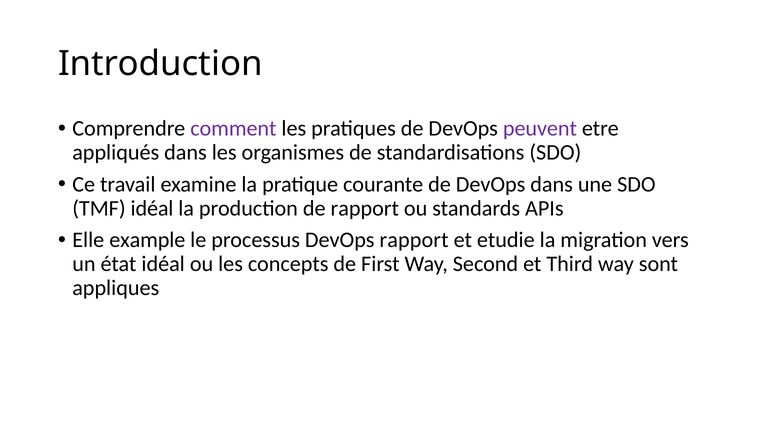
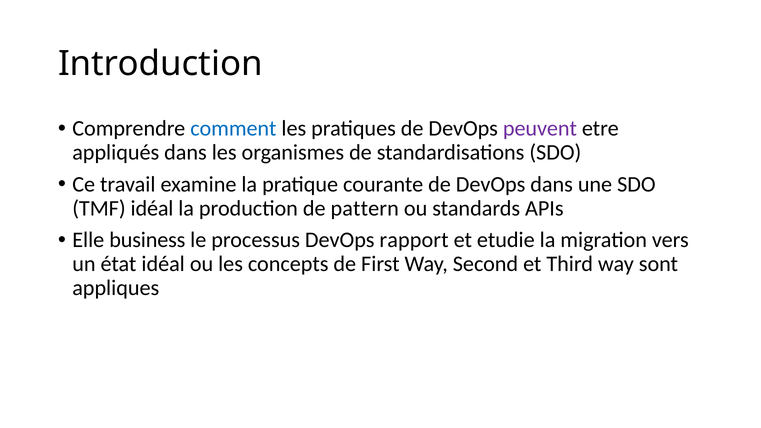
comment colour: purple -> blue
de rapport: rapport -> pattern
example: example -> business
